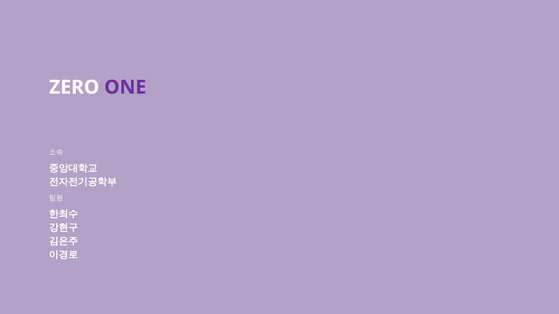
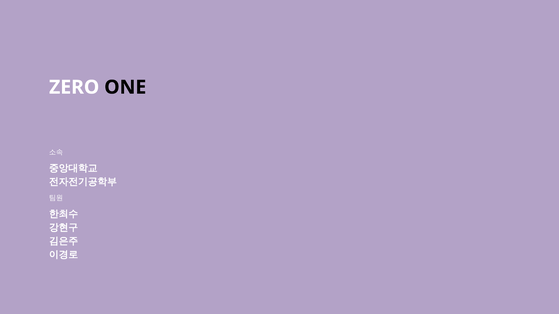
ONE colour: purple -> black
